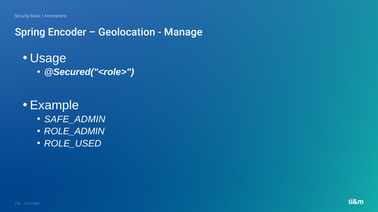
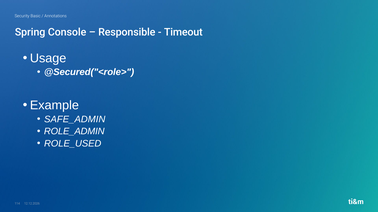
Encoder: Encoder -> Console
Geolocation: Geolocation -> Responsible
Manage: Manage -> Timeout
